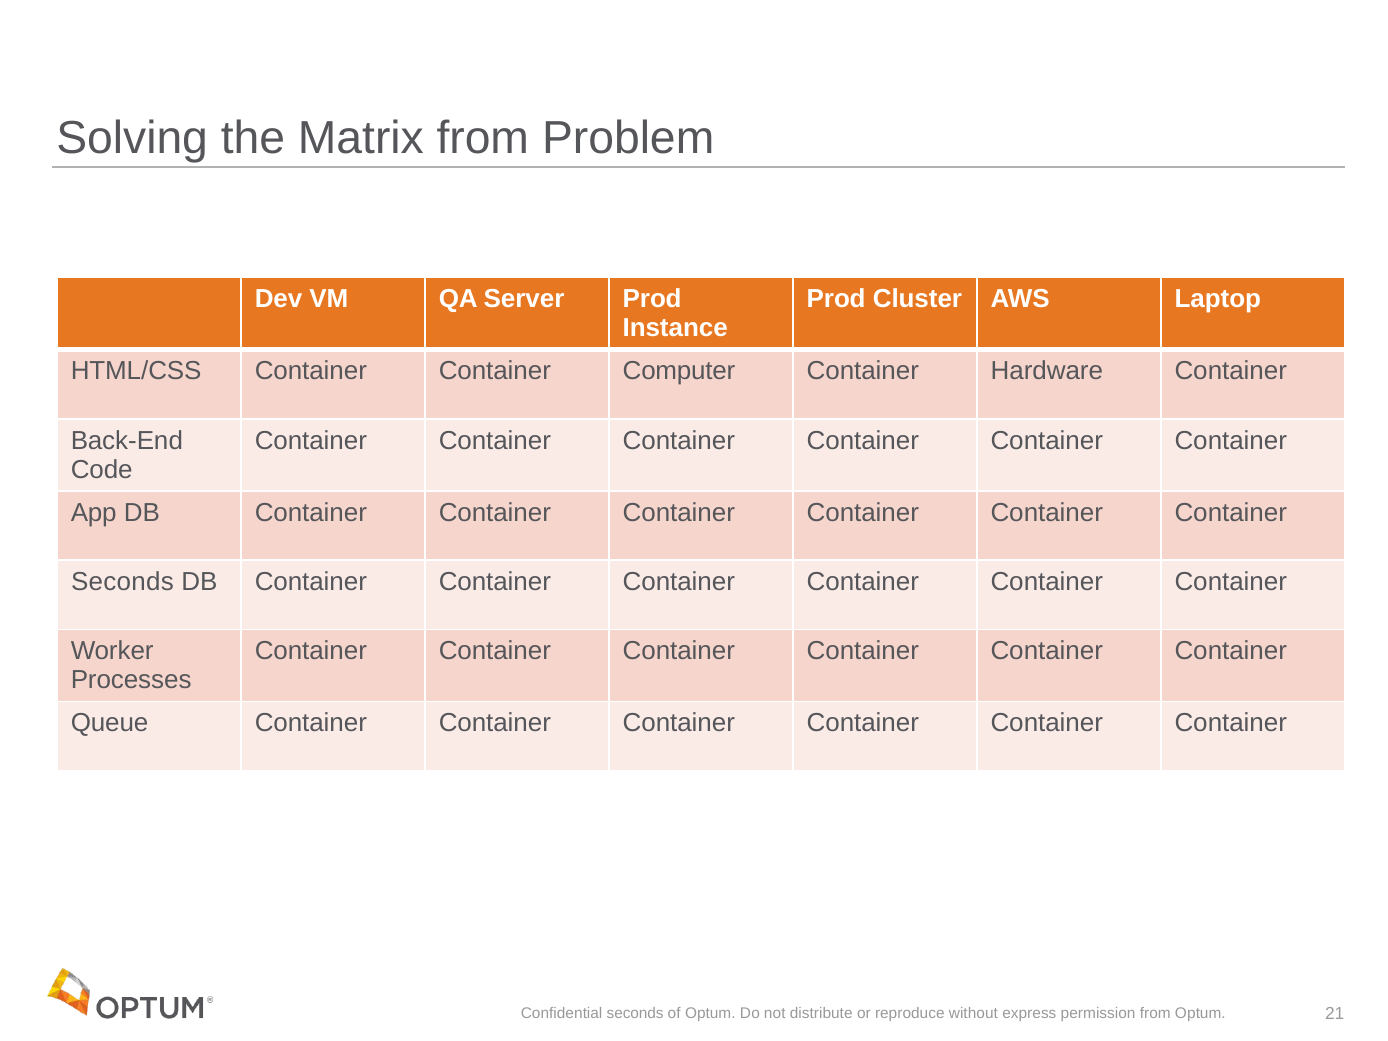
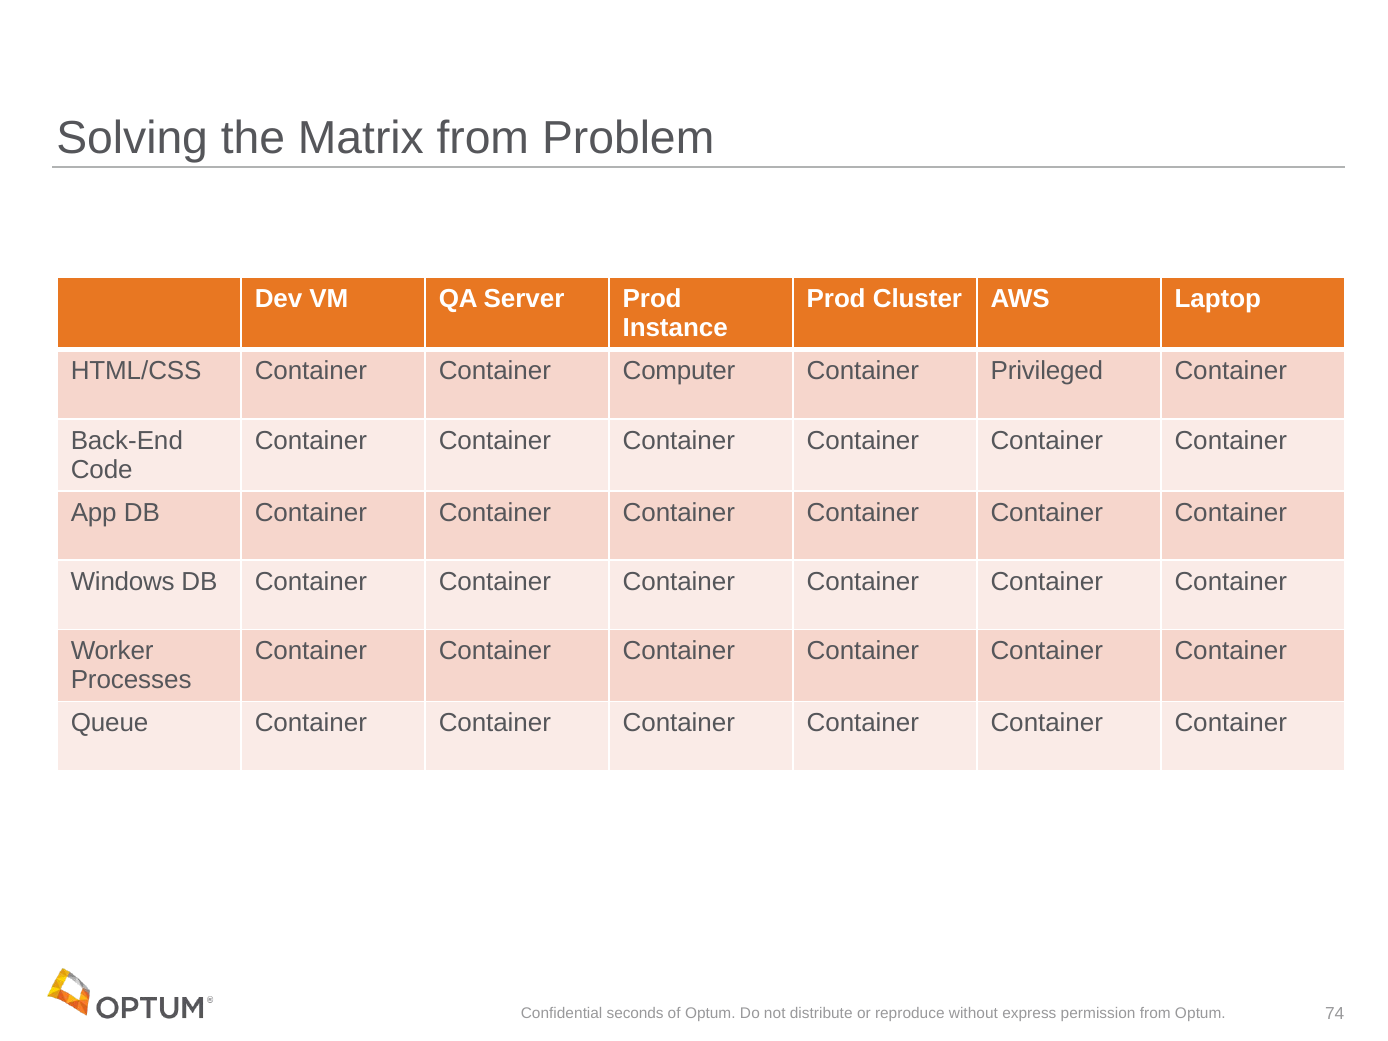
Hardware: Hardware -> Privileged
Seconds at (122, 582): Seconds -> Windows
21: 21 -> 74
